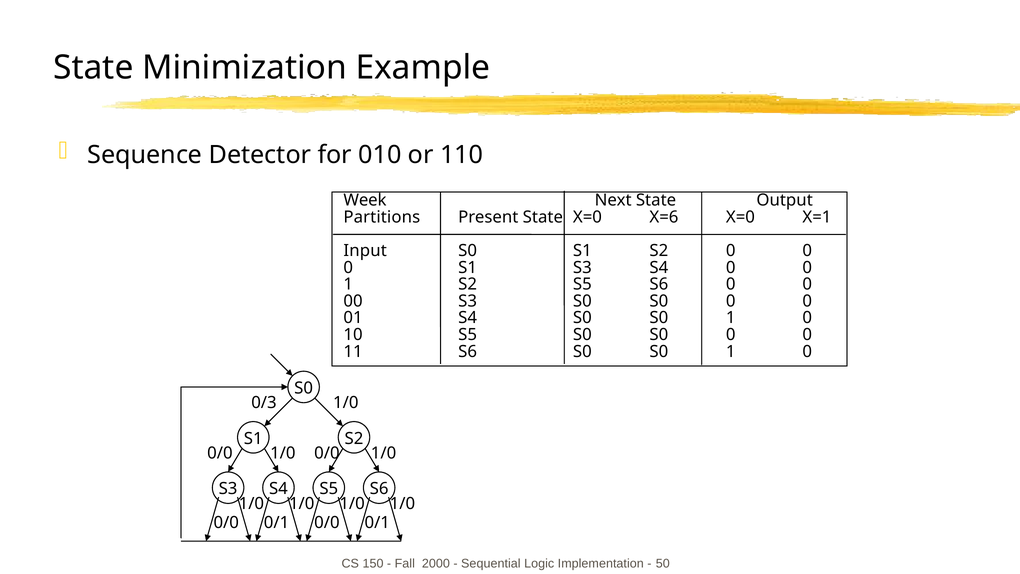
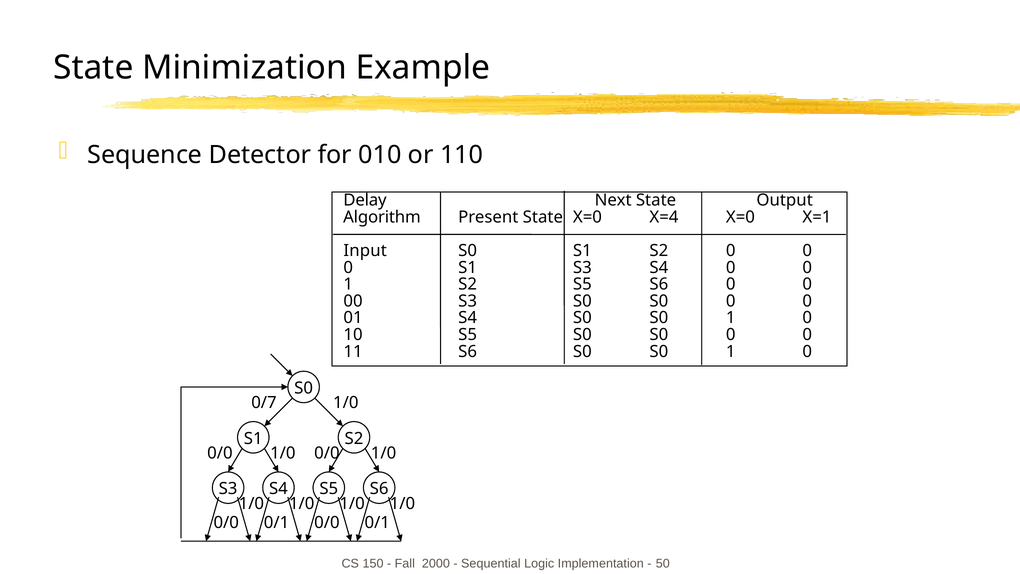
Week: Week -> Delay
Partitions: Partitions -> Algorithm
X=6: X=6 -> X=4
0/3: 0/3 -> 0/7
